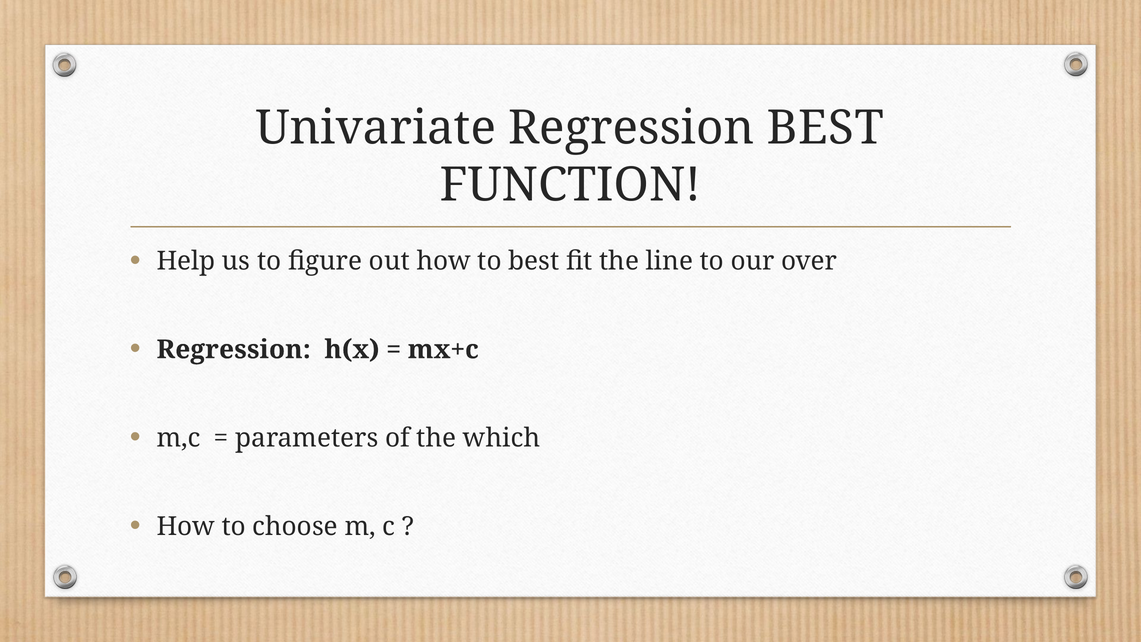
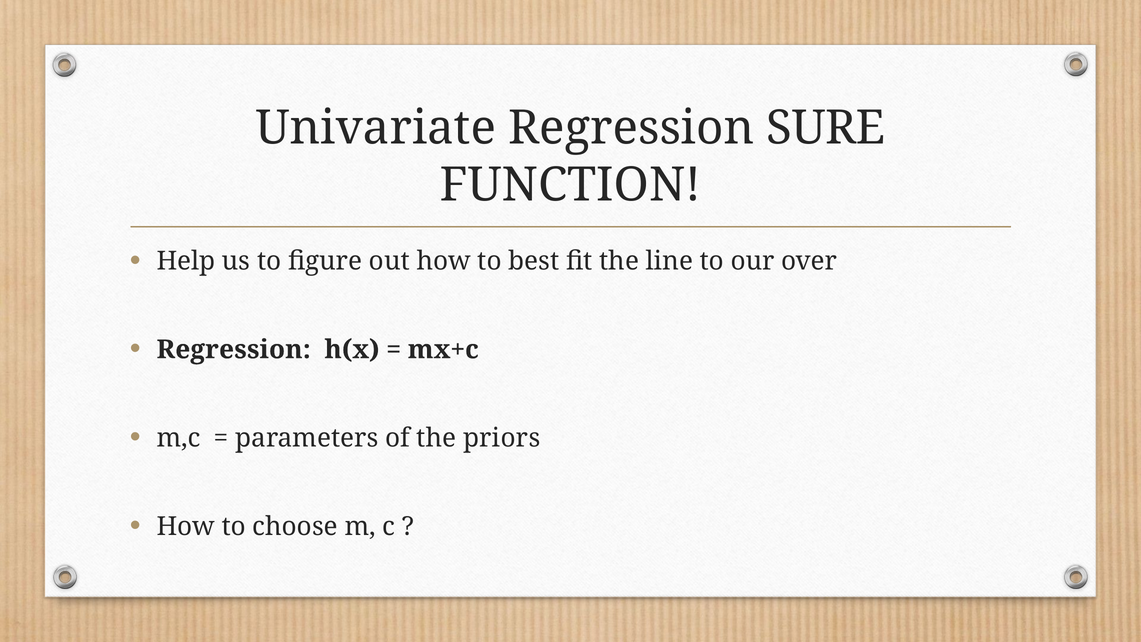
Regression BEST: BEST -> SURE
which: which -> priors
